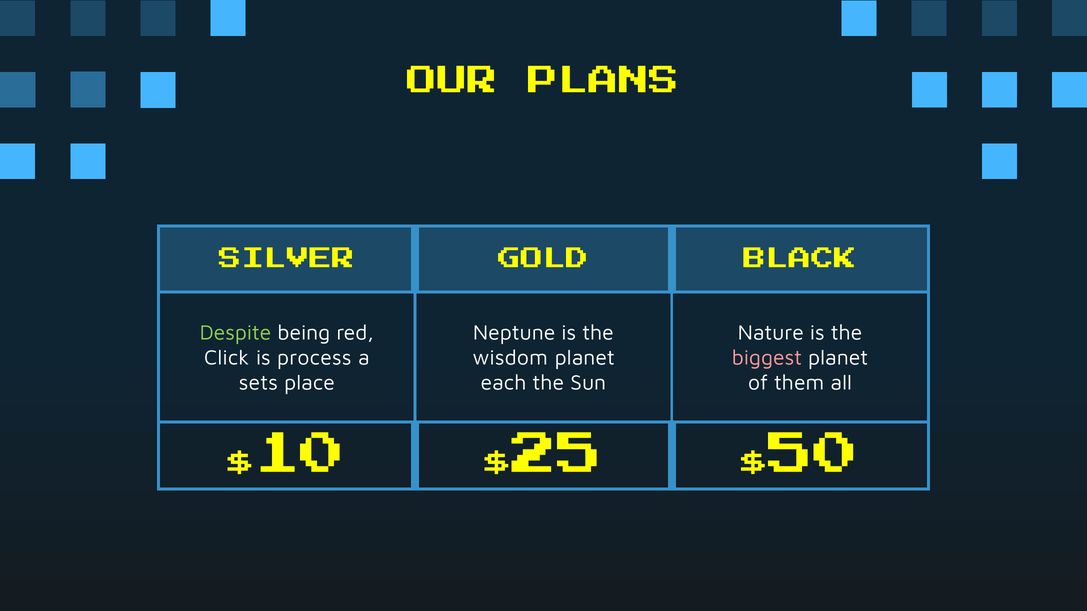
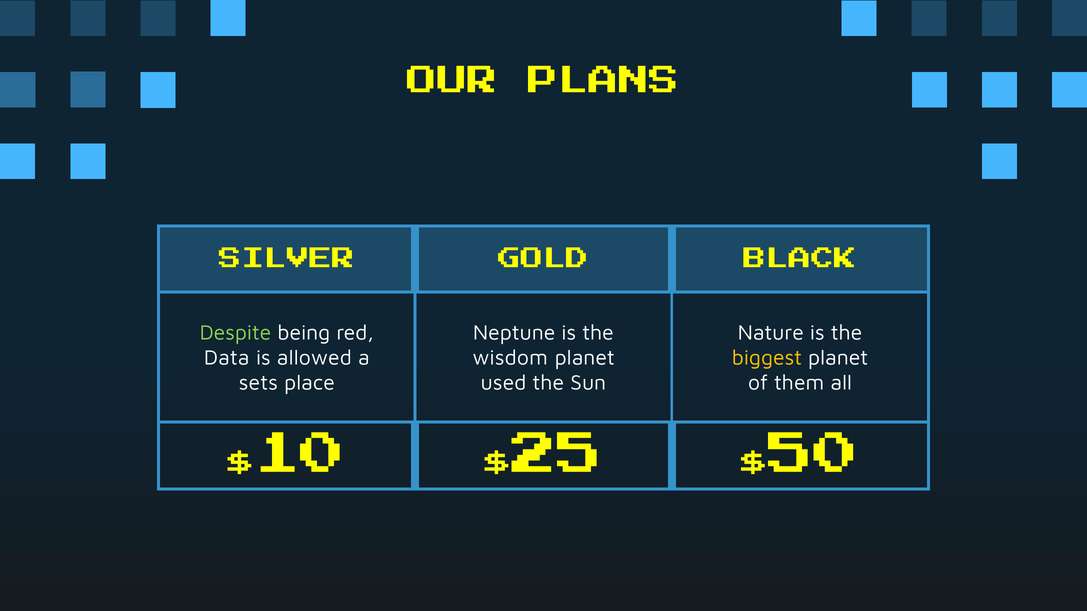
Click: Click -> Data
process: process -> allowed
biggest colour: pink -> yellow
each: each -> used
